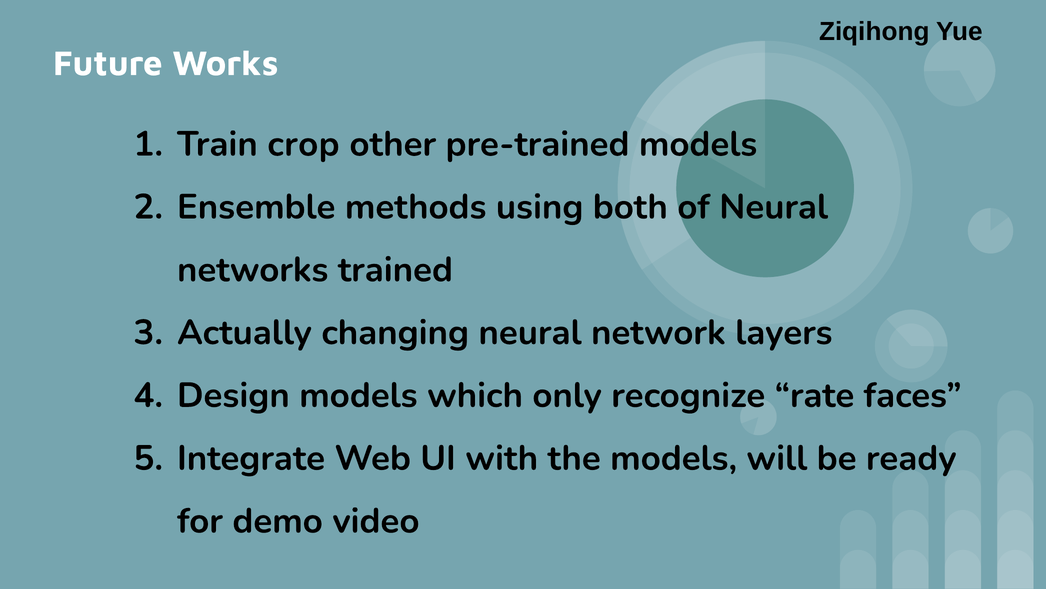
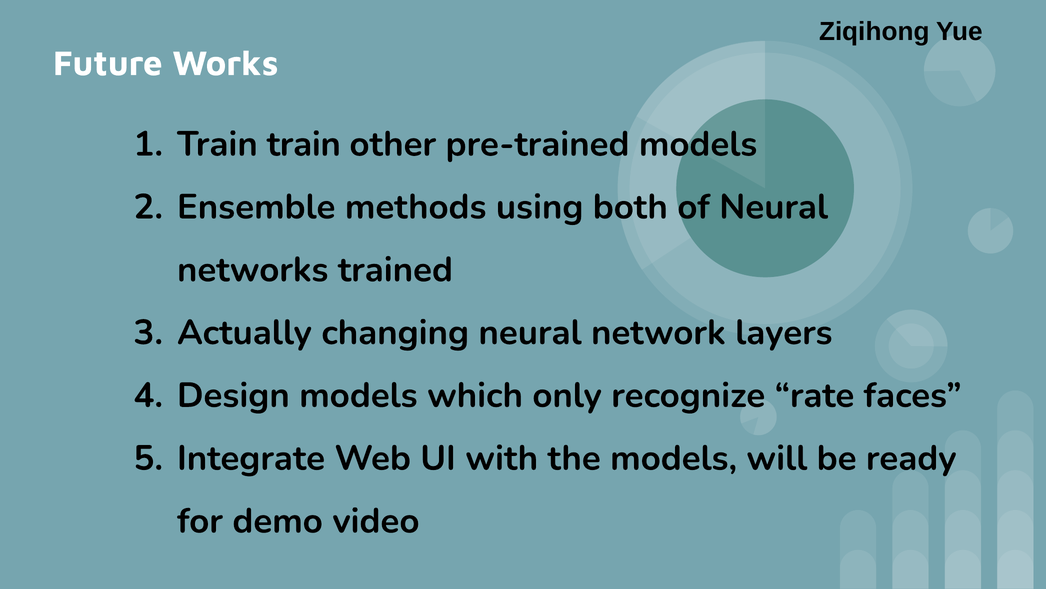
Train crop: crop -> train
